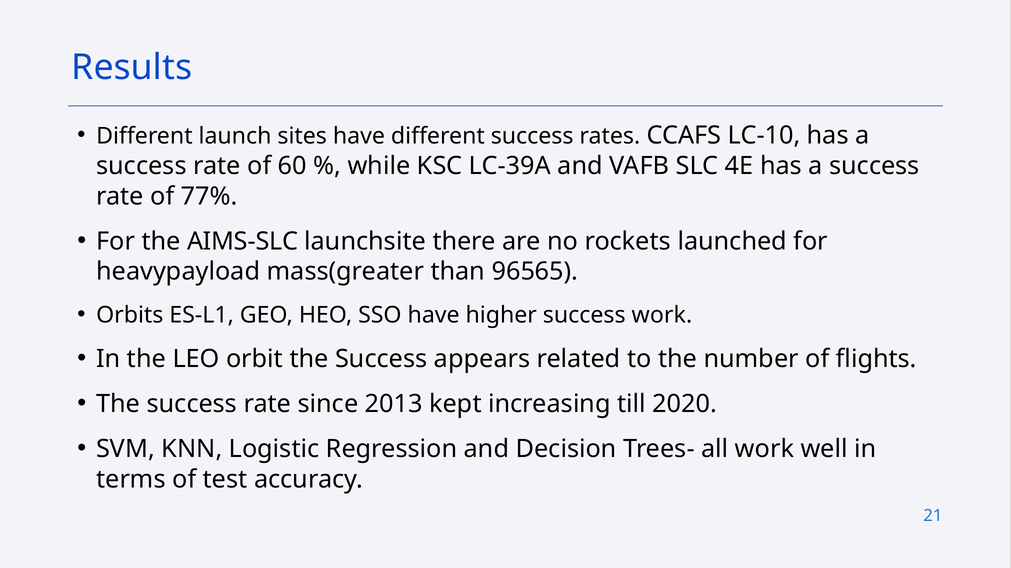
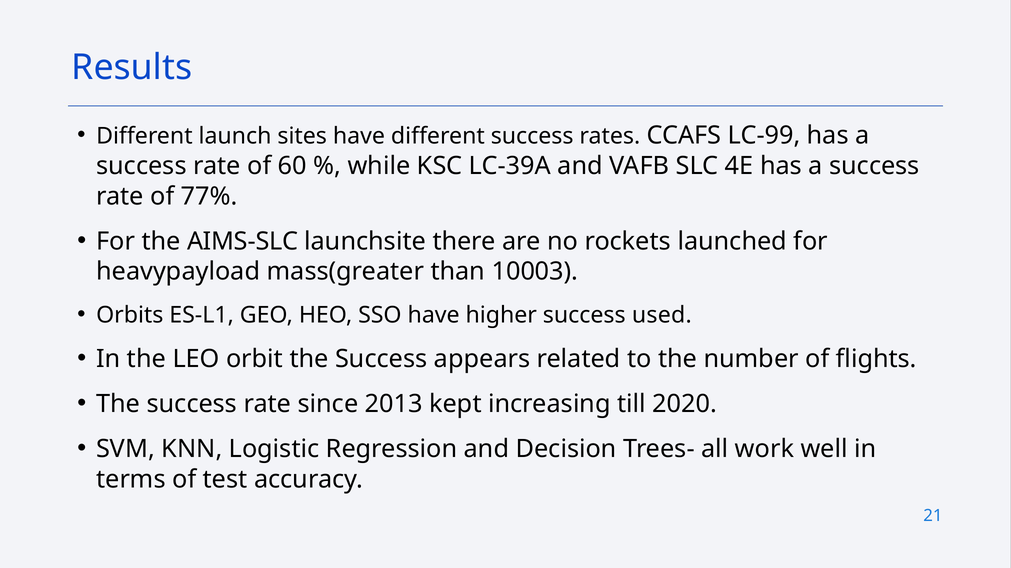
LC-10: LC-10 -> LC-99
96565: 96565 -> 10003
success work: work -> used
